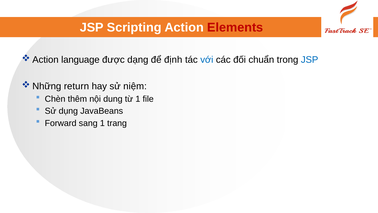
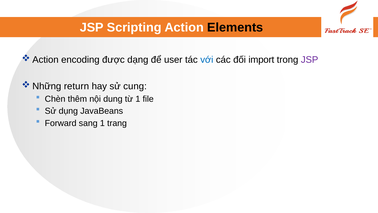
Elements colour: red -> black
language: language -> encoding
định: định -> user
chuẩn: chuẩn -> import
JSP at (310, 60) colour: blue -> purple
niệm: niệm -> cung
